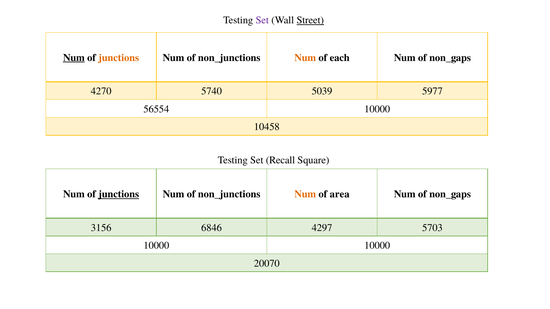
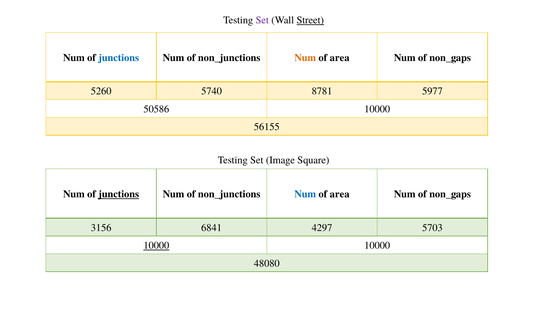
Num at (74, 58) underline: present -> none
junctions at (119, 58) colour: orange -> blue
each at (340, 58): each -> area
4270: 4270 -> 5260
5039: 5039 -> 8781
56554: 56554 -> 50586
10458: 10458 -> 56155
Recall: Recall -> Image
Num at (305, 194) colour: orange -> blue
6846: 6846 -> 6841
10000 at (156, 246) underline: none -> present
20070: 20070 -> 48080
